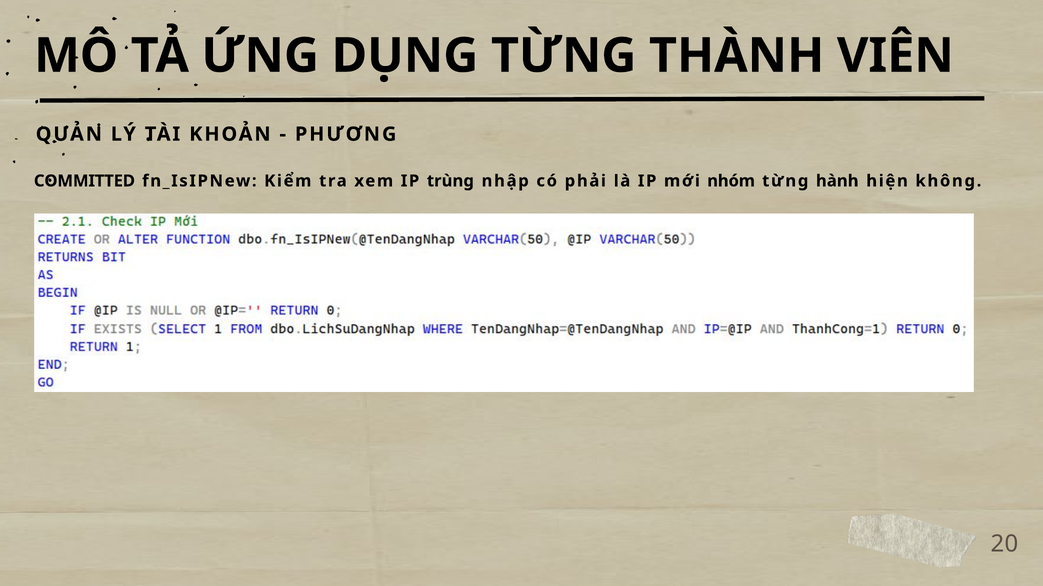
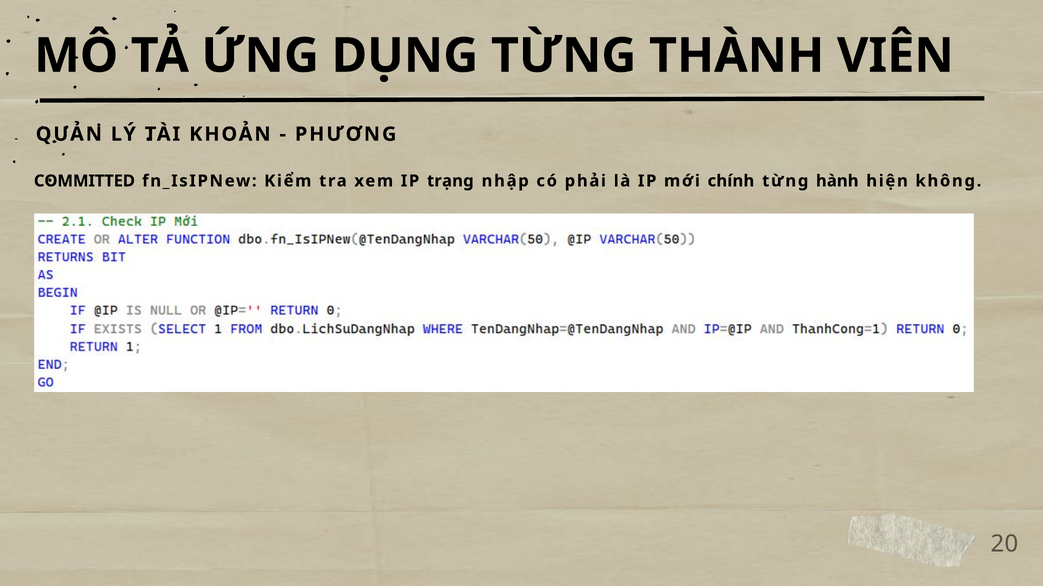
trùng: trùng -> trạng
nhóm: nhóm -> chính
